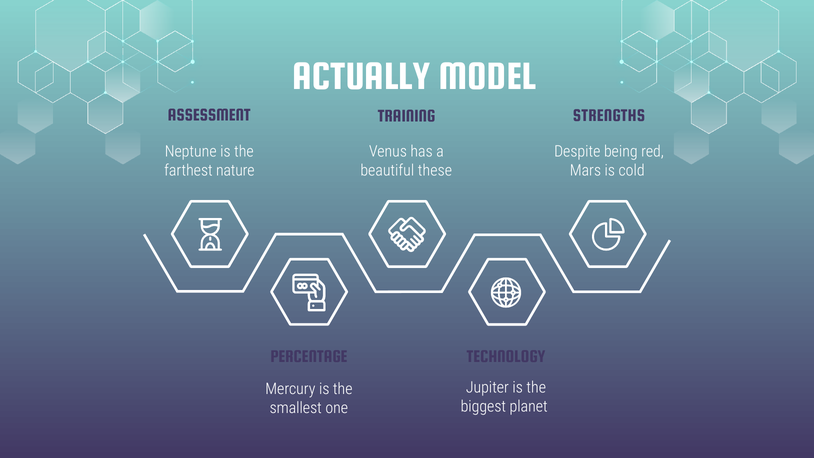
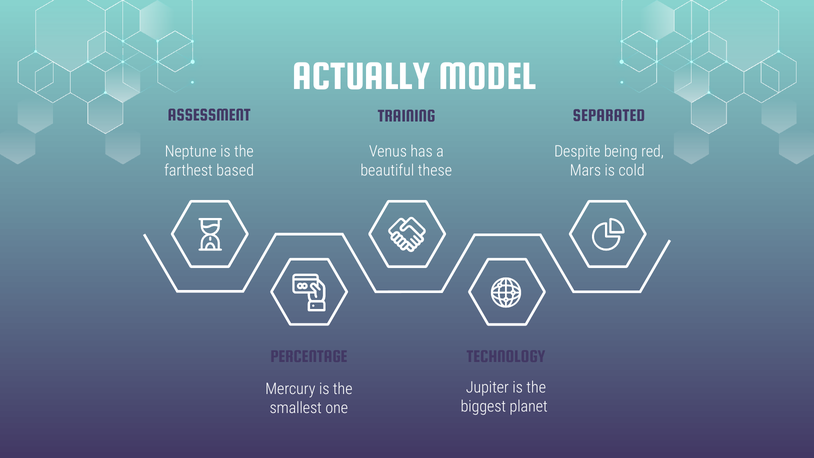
STRENGTHS: STRENGTHS -> SEPARATED
nature: nature -> based
